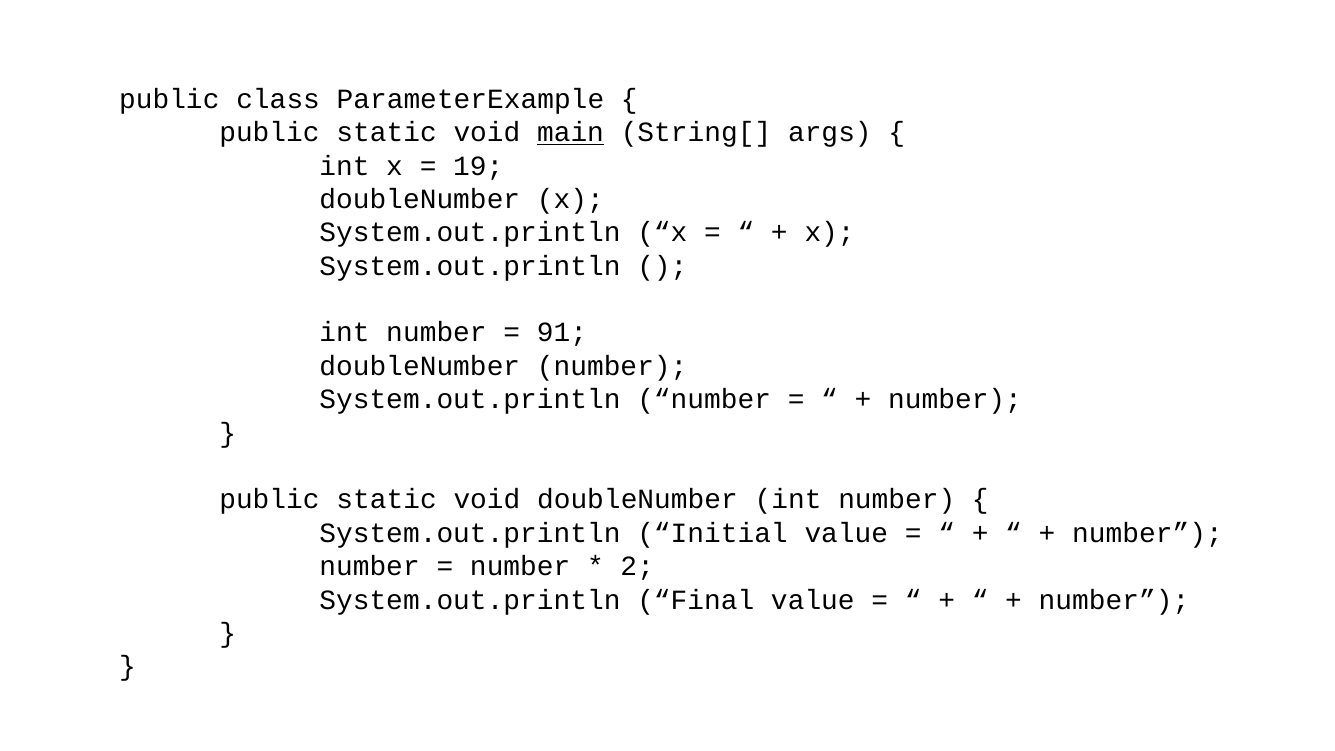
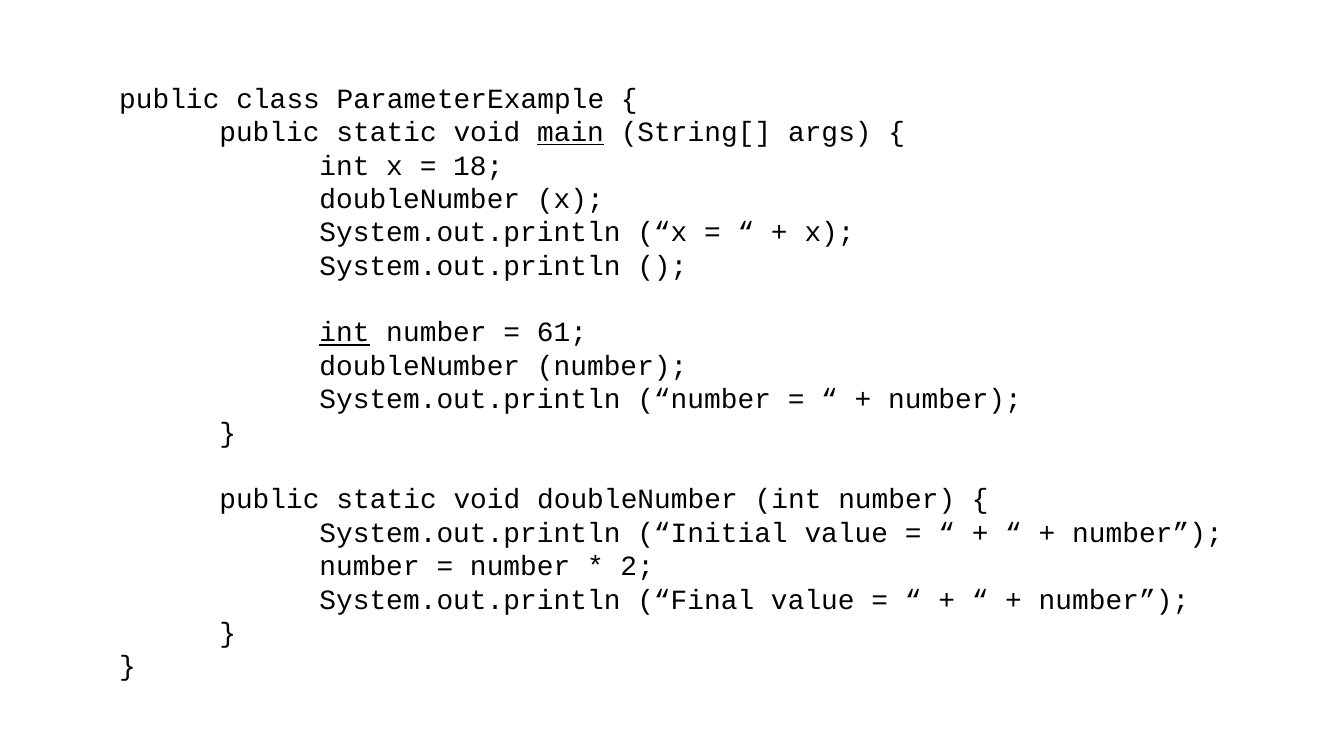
19: 19 -> 18
int at (344, 333) underline: none -> present
91: 91 -> 61
